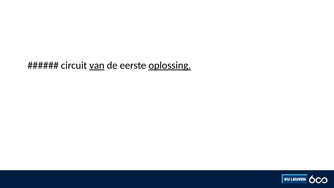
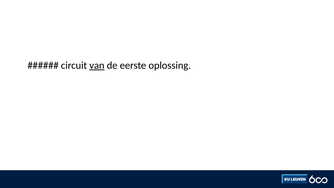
oplossing underline: present -> none
